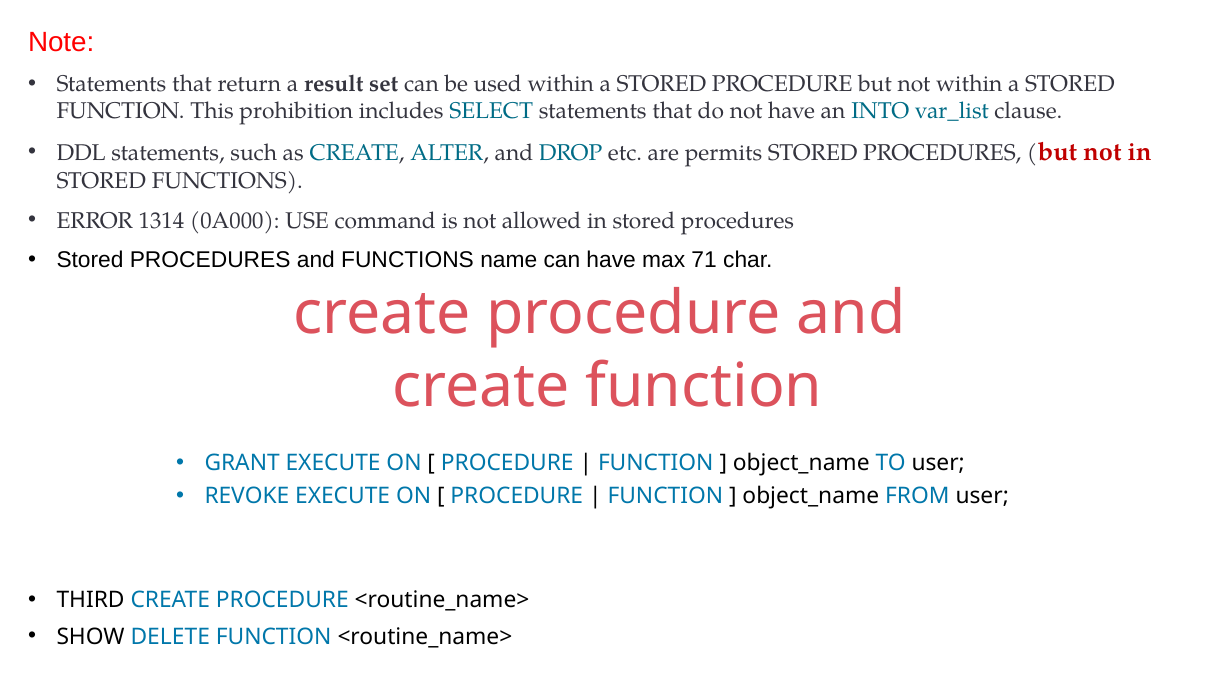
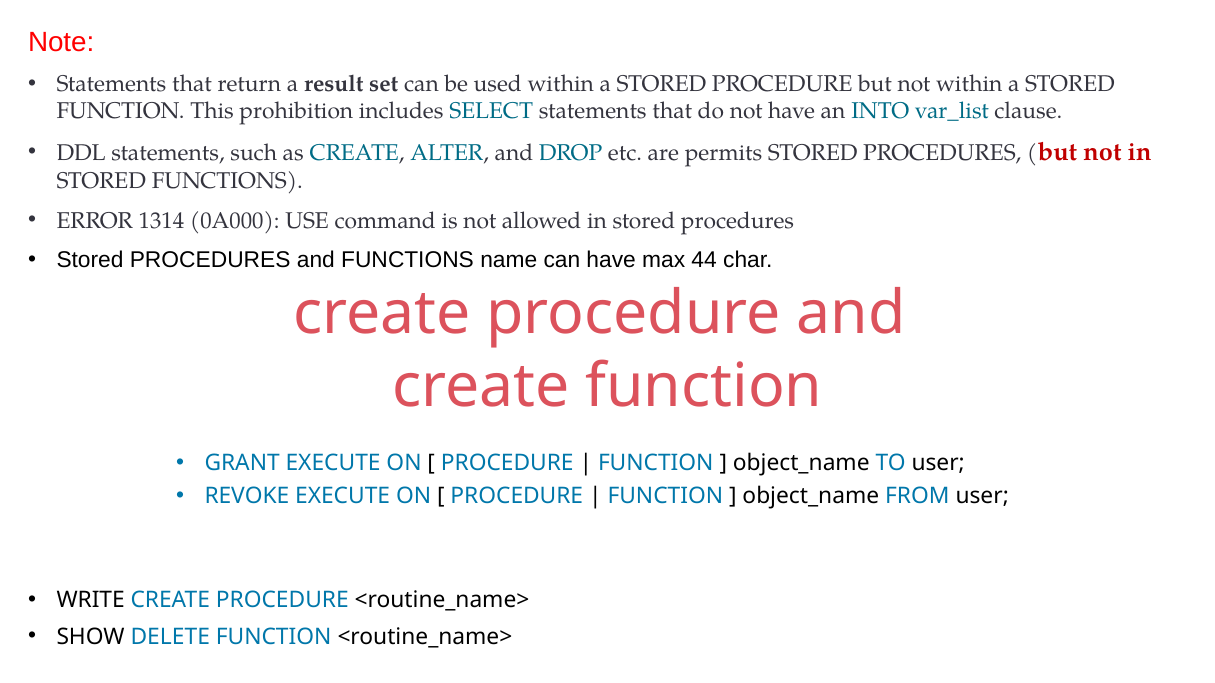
71: 71 -> 44
THIRD: THIRD -> WRITE
